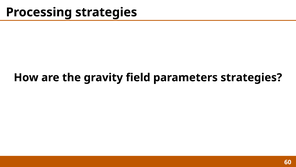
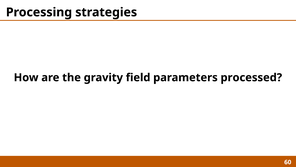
parameters strategies: strategies -> processed
